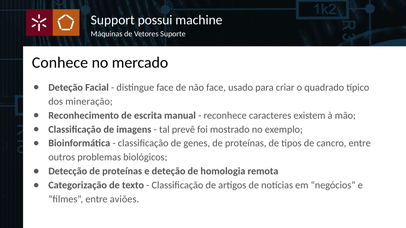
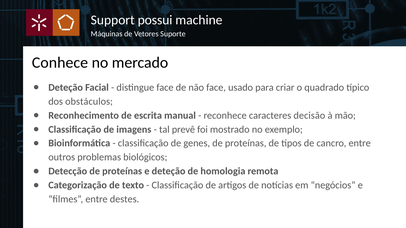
mineração: mineração -> obstáculos
existem: existem -> decisão
aviões: aviões -> destes
